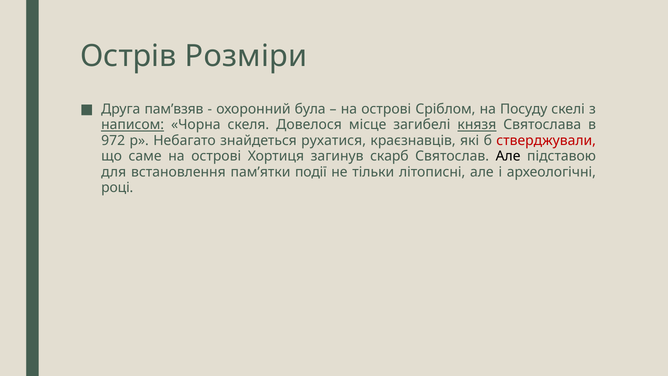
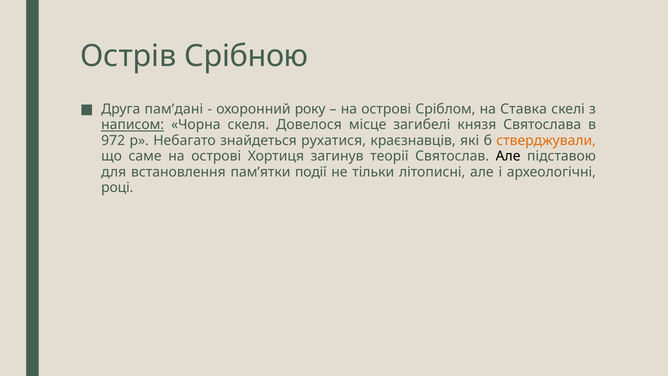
Розміри: Розміри -> Срібною
пам’взяв: пам’взяв -> пам’дані
була: була -> року
Посуду: Посуду -> Ставка
князя underline: present -> none
стверджували colour: red -> orange
скарб: скарб -> теорії
